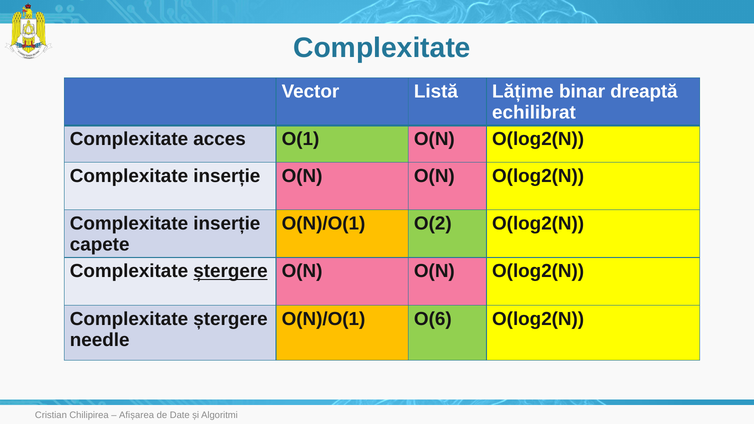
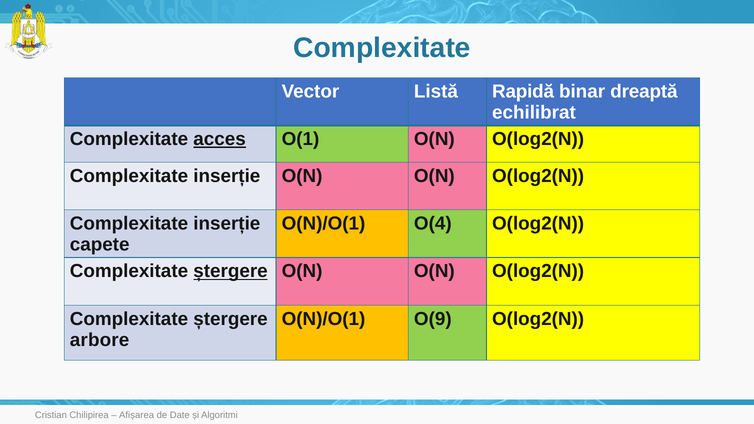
Lățime: Lățime -> Rapidă
acces underline: none -> present
O(2: O(2 -> O(4
O(6: O(6 -> O(9
needle: needle -> arbore
